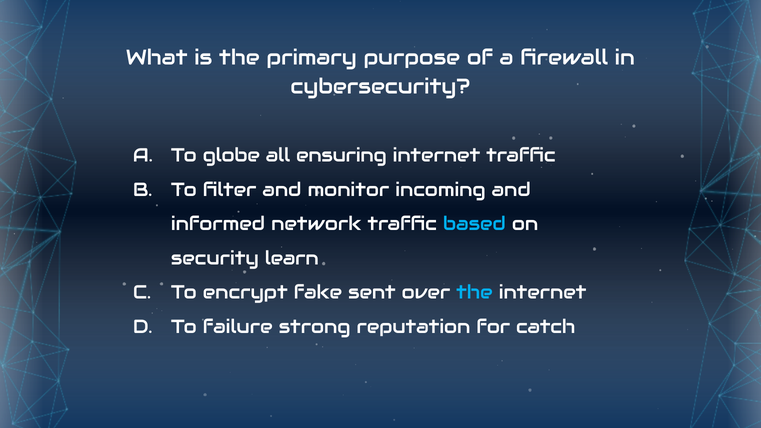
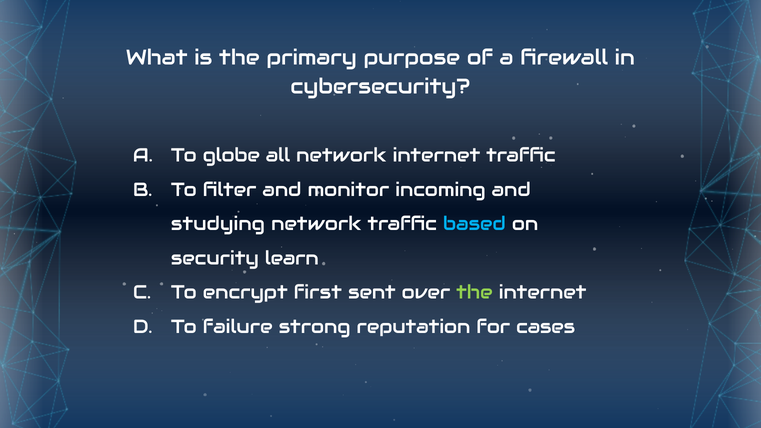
all ensuring: ensuring -> network
informed: informed -> studying
fake: fake -> first
the at (474, 293) colour: light blue -> light green
catch: catch -> cases
